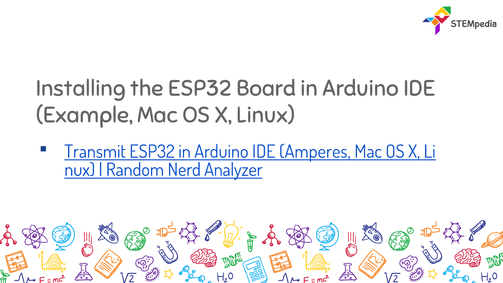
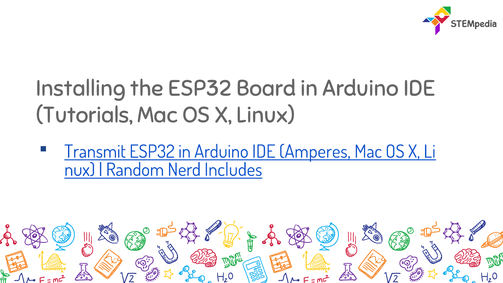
Example: Example -> Tutorials
Analyzer: Analyzer -> Includes
